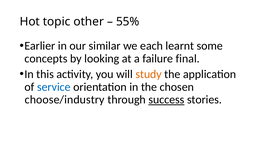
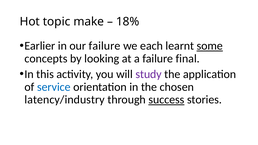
other: other -> make
55%: 55% -> 18%
our similar: similar -> failure
some underline: none -> present
study colour: orange -> purple
choose/industry: choose/industry -> latency/industry
